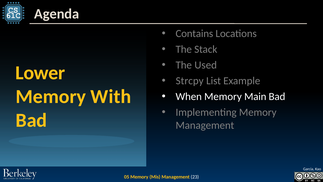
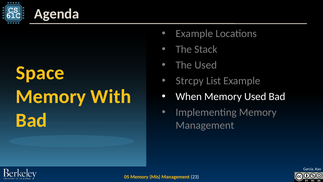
Contains at (194, 34): Contains -> Example
Lower: Lower -> Space
Memory Main: Main -> Used
